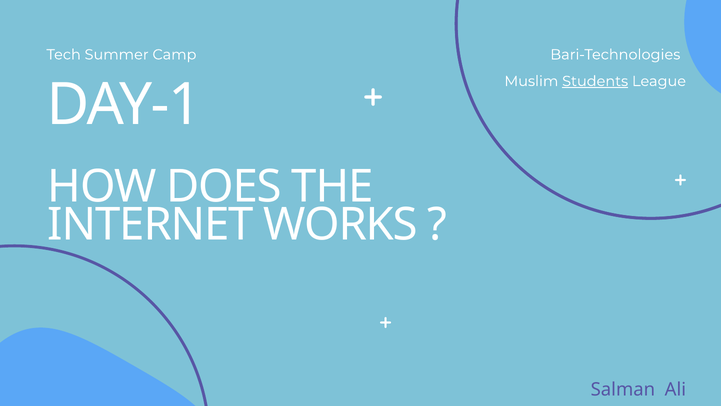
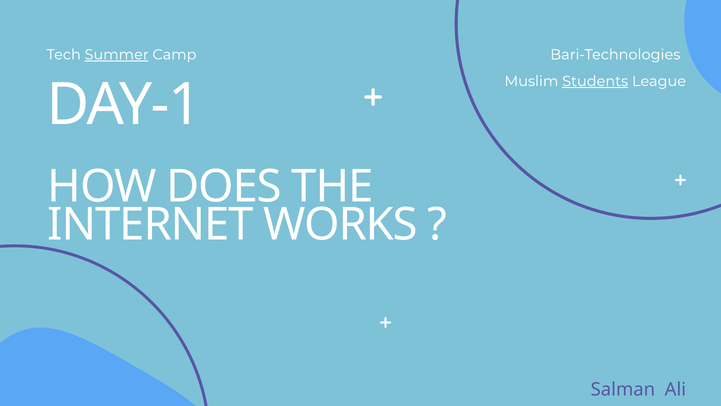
Summer underline: none -> present
